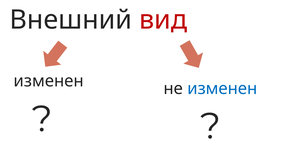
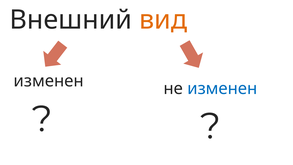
вид colour: red -> orange
